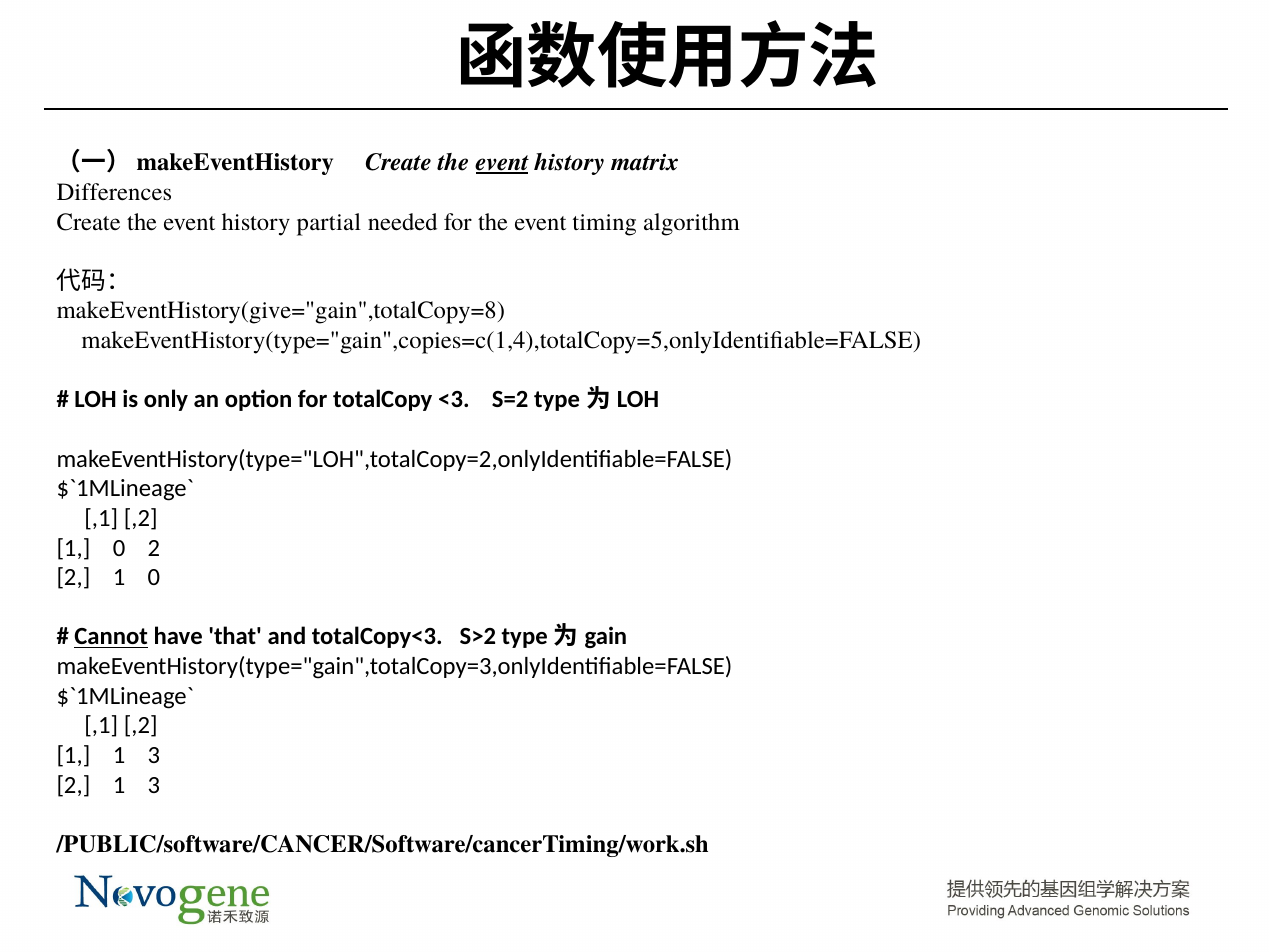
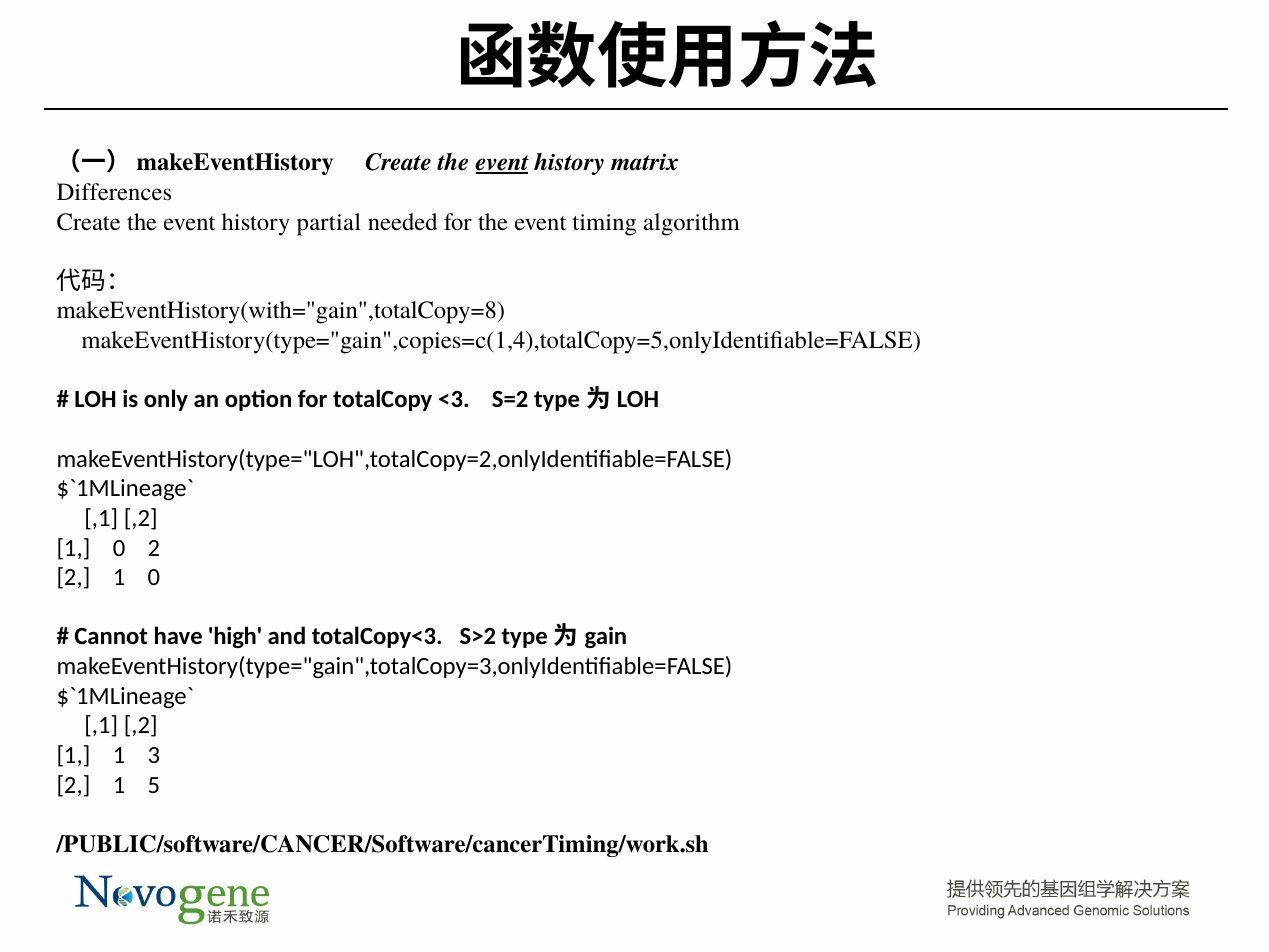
makeEventHistory(give="gain",totalCopy=8: makeEventHistory(give="gain",totalCopy=8 -> makeEventHistory(with="gain",totalCopy=8
Cannot underline: present -> none
that: that -> high
2 1 3: 3 -> 5
